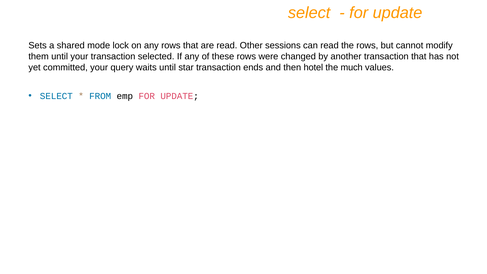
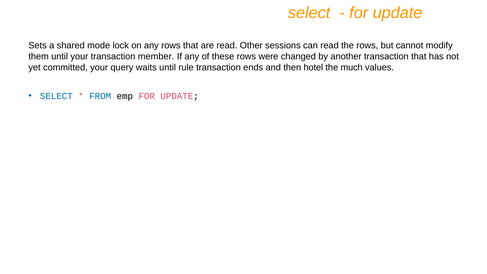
selected: selected -> member
star: star -> rule
